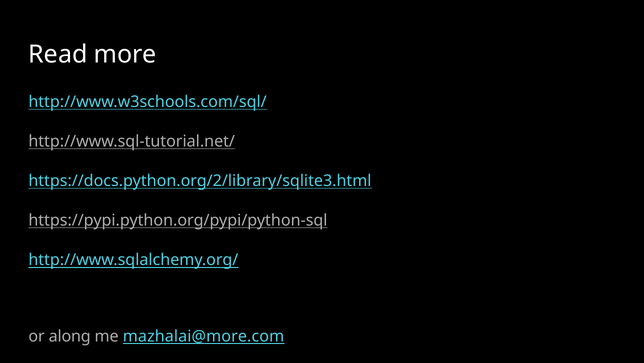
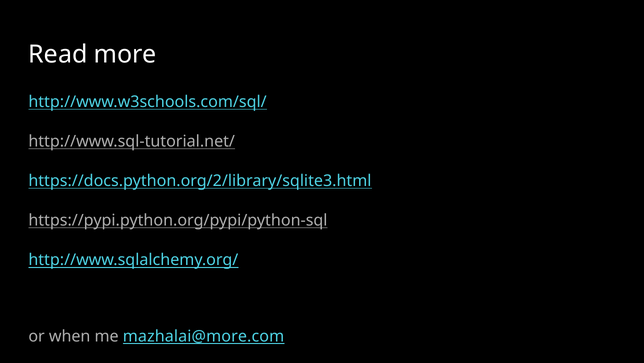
along: along -> when
